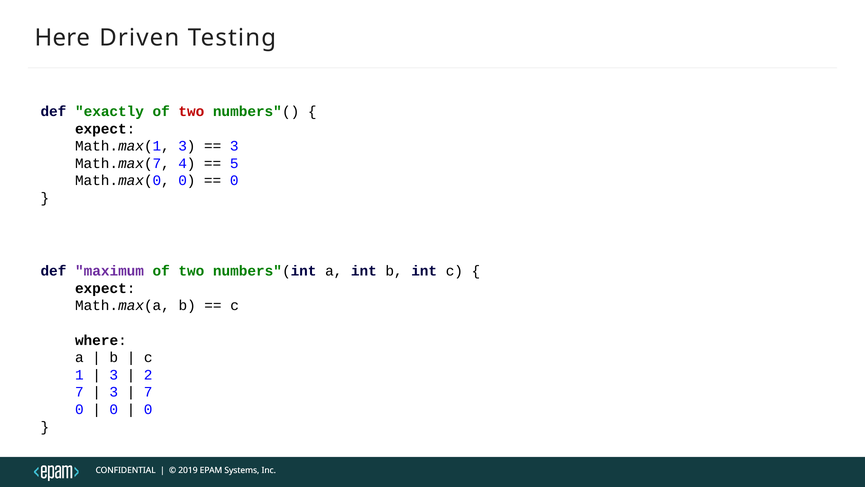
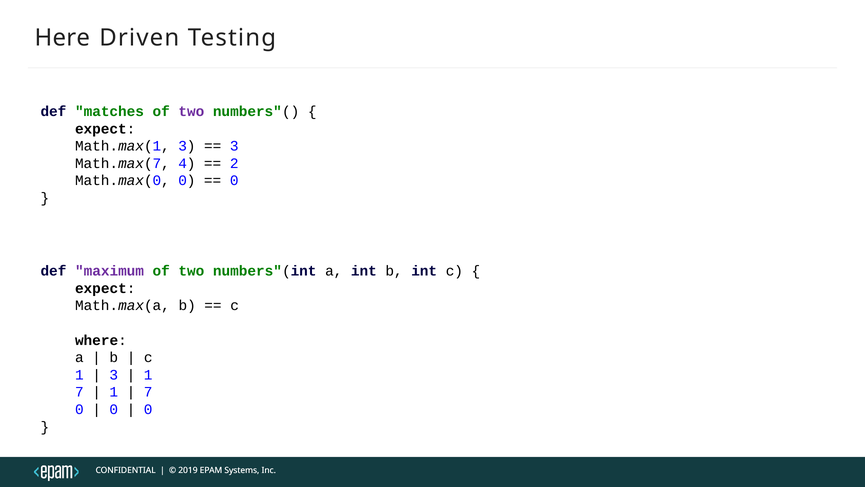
exactly: exactly -> matches
two at (191, 111) colour: red -> purple
5: 5 -> 2
2 at (148, 375): 2 -> 1
3 at (114, 392): 3 -> 1
